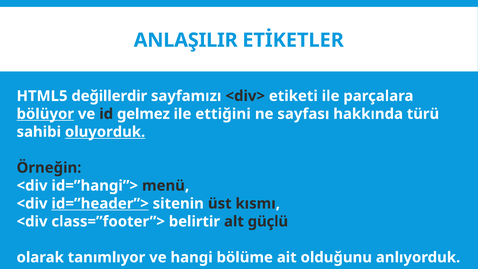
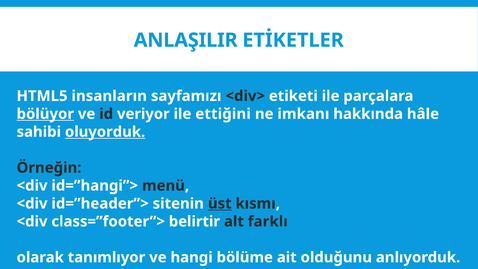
değillerdir: değillerdir -> insanların
gelmez: gelmez -> veriyor
sayfası: sayfası -> imkanı
türü: türü -> hâle
id=”header”> underline: present -> none
üst underline: none -> present
güçlü: güçlü -> farklı
